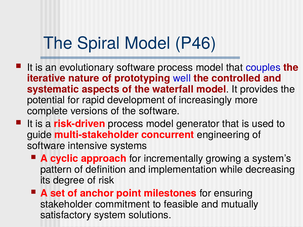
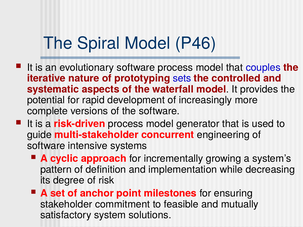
well: well -> sets
